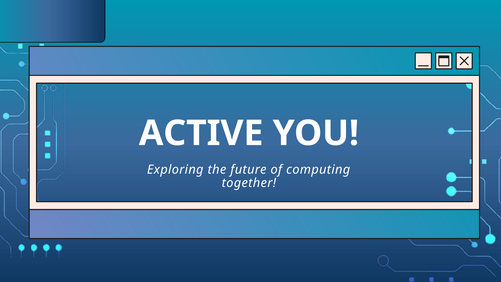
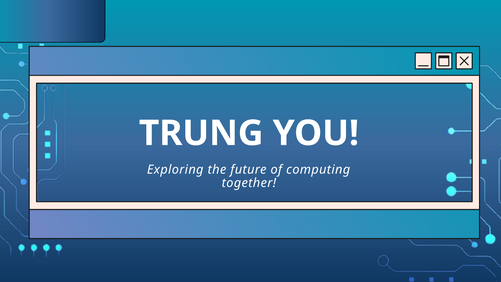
ACTIVE: ACTIVE -> TRUNG
